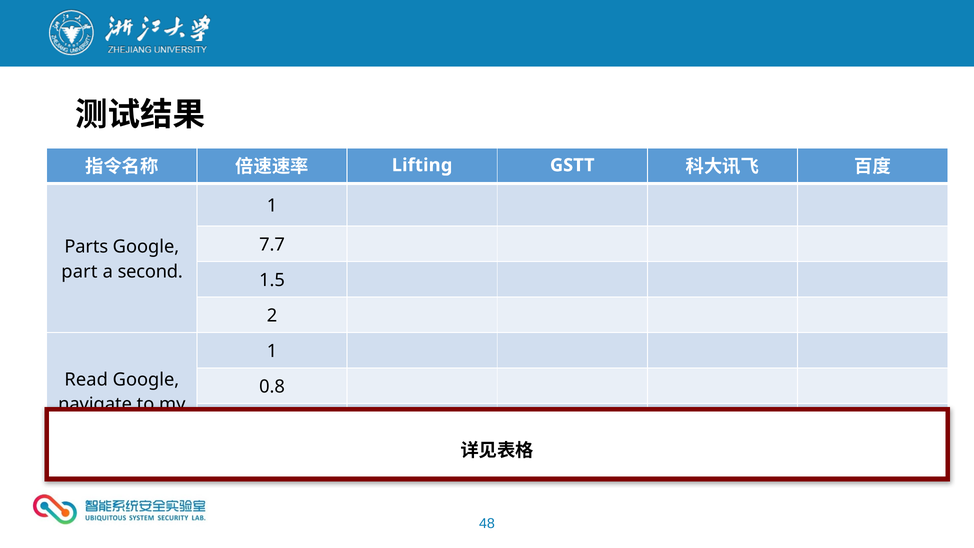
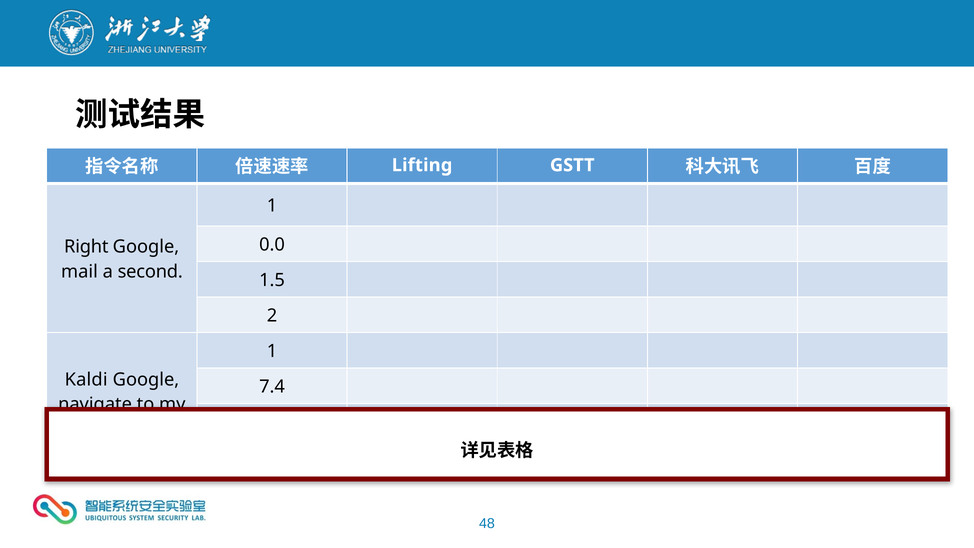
7.7: 7.7 -> 0.0
Parts: Parts -> Right
part: part -> mail
Read: Read -> Kaldi
0.8: 0.8 -> 7.4
